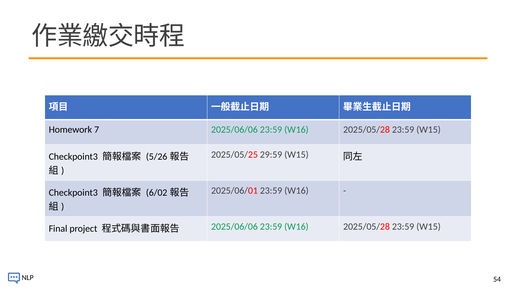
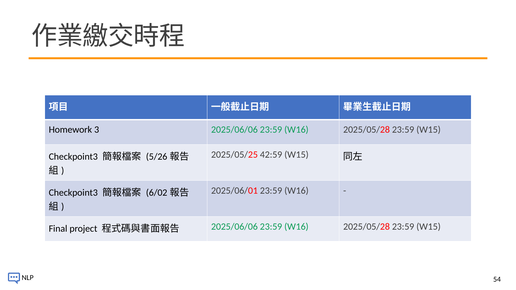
7: 7 -> 3
29:59: 29:59 -> 42:59
